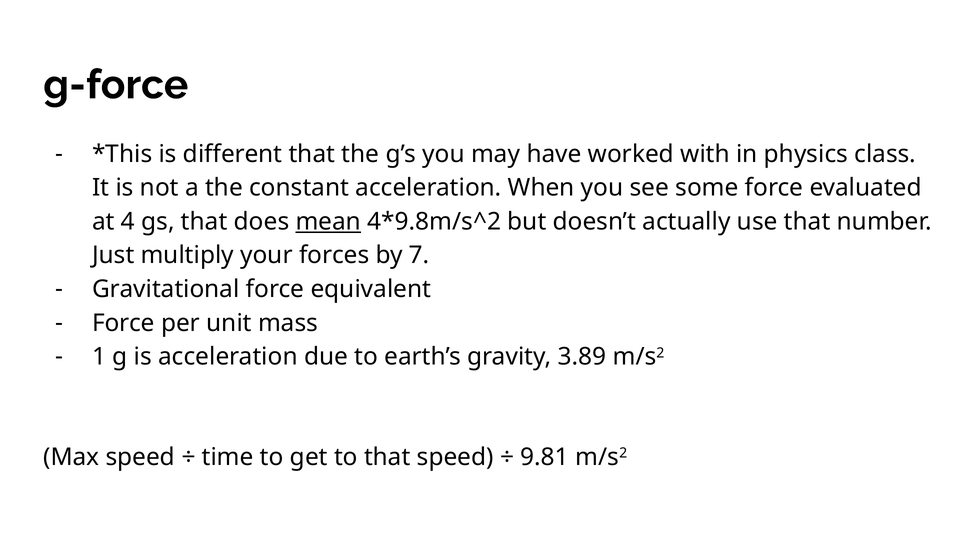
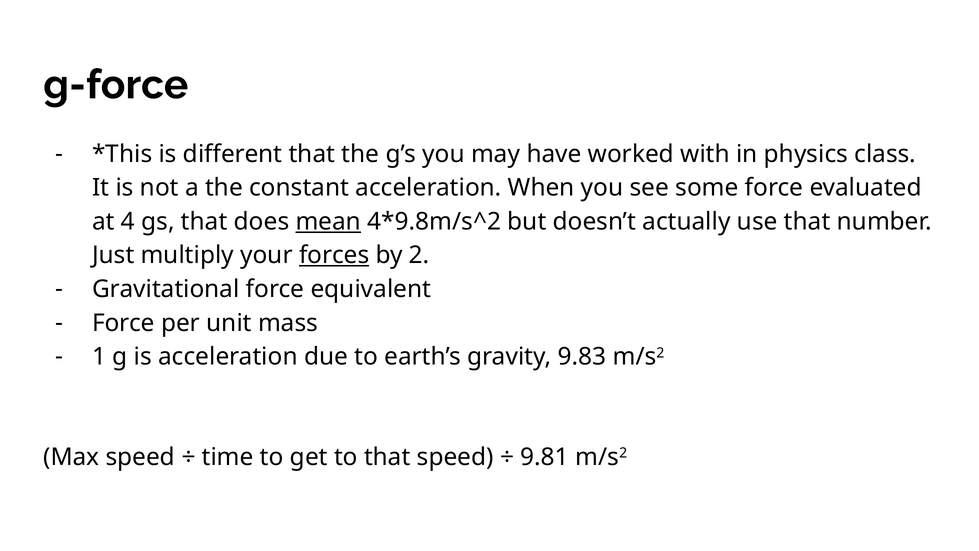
forces underline: none -> present
7: 7 -> 2
3.89: 3.89 -> 9.83
